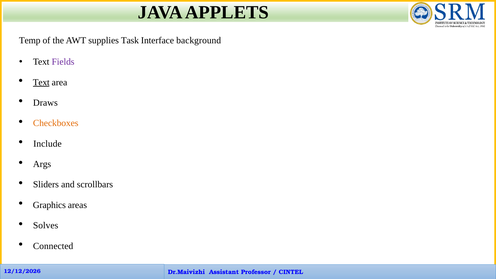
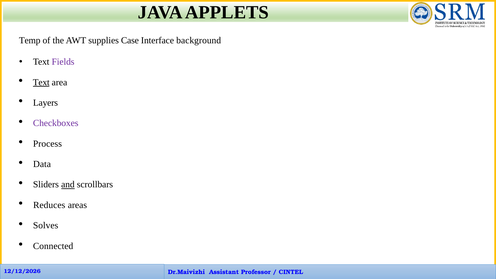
Task: Task -> Case
Draws: Draws -> Layers
Checkboxes colour: orange -> purple
Include: Include -> Process
Args: Args -> Data
and underline: none -> present
Graphics: Graphics -> Reduces
